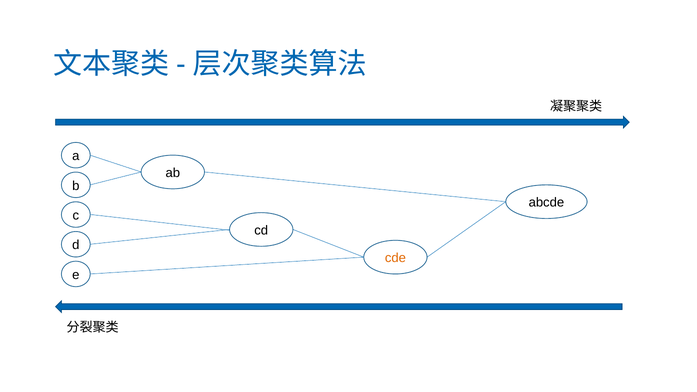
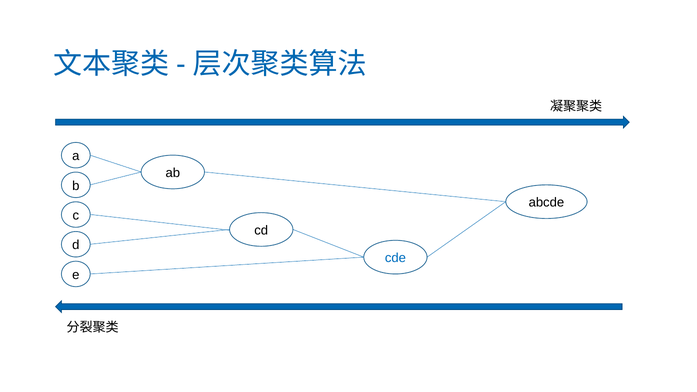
cde colour: orange -> blue
